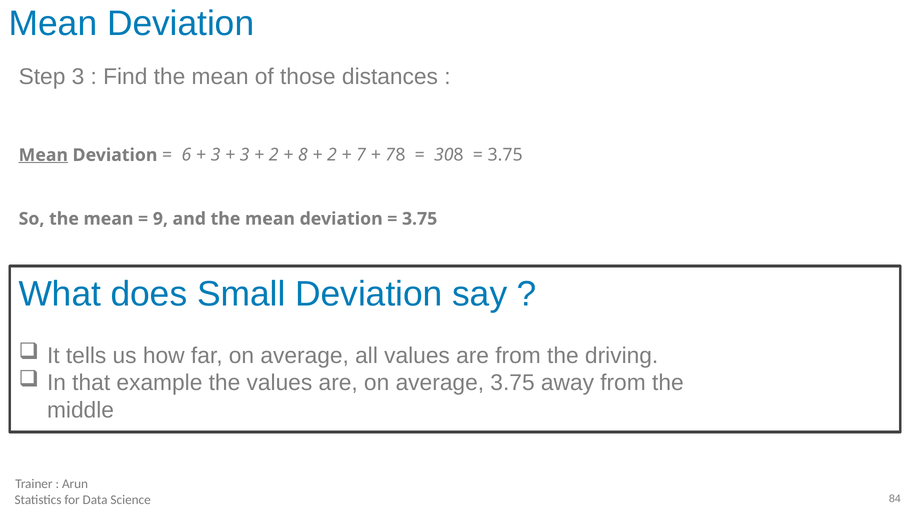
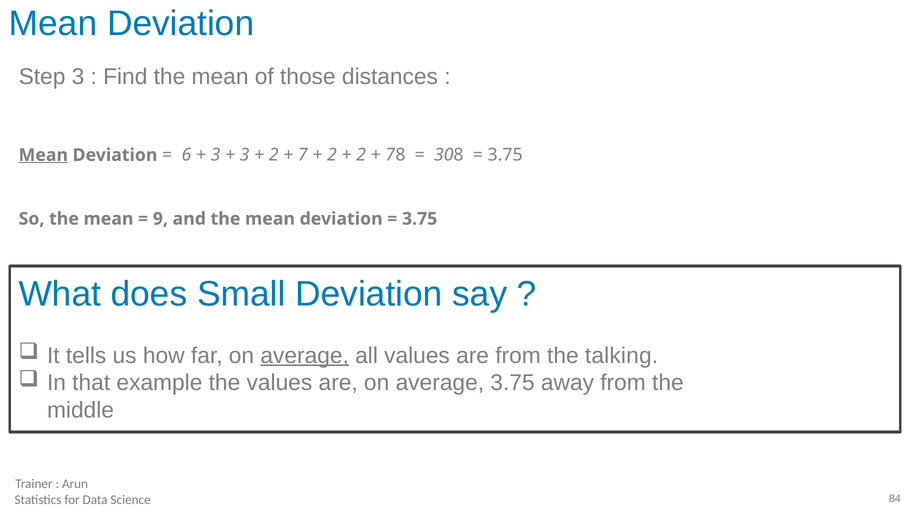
8: 8 -> 7
7 at (361, 155): 7 -> 2
average at (305, 356) underline: none -> present
driving: driving -> talking
